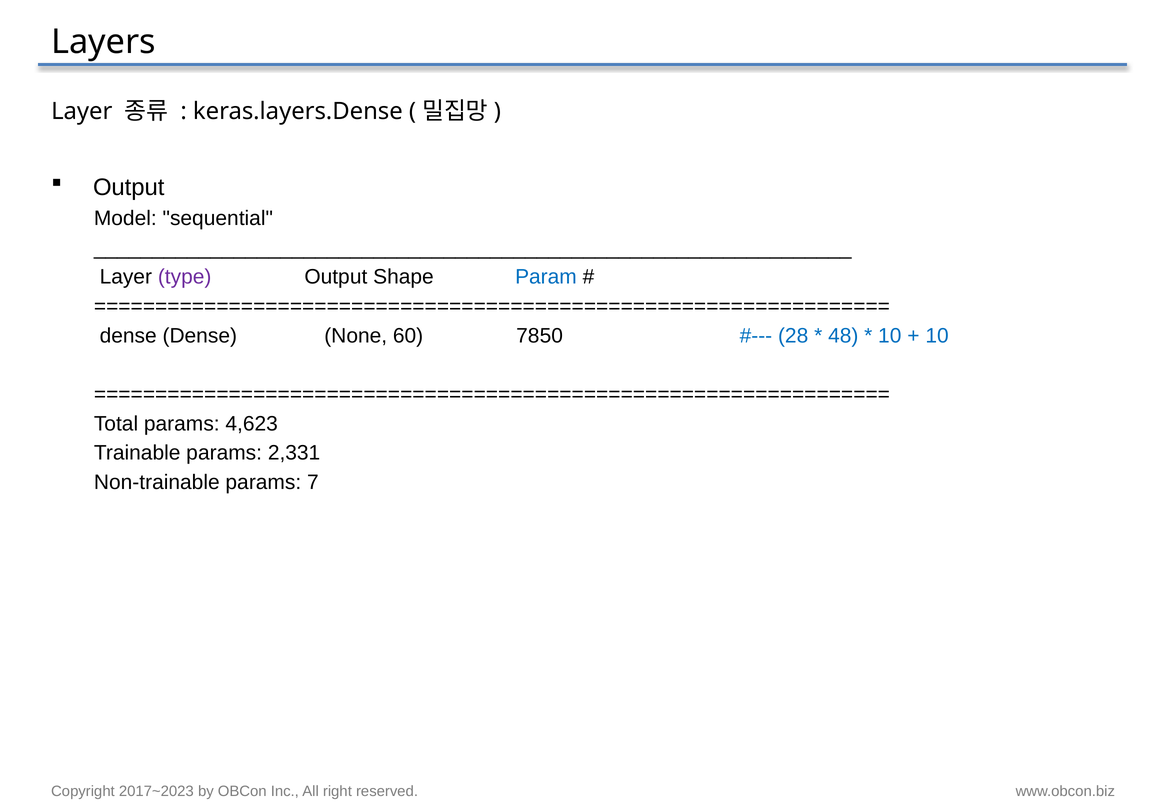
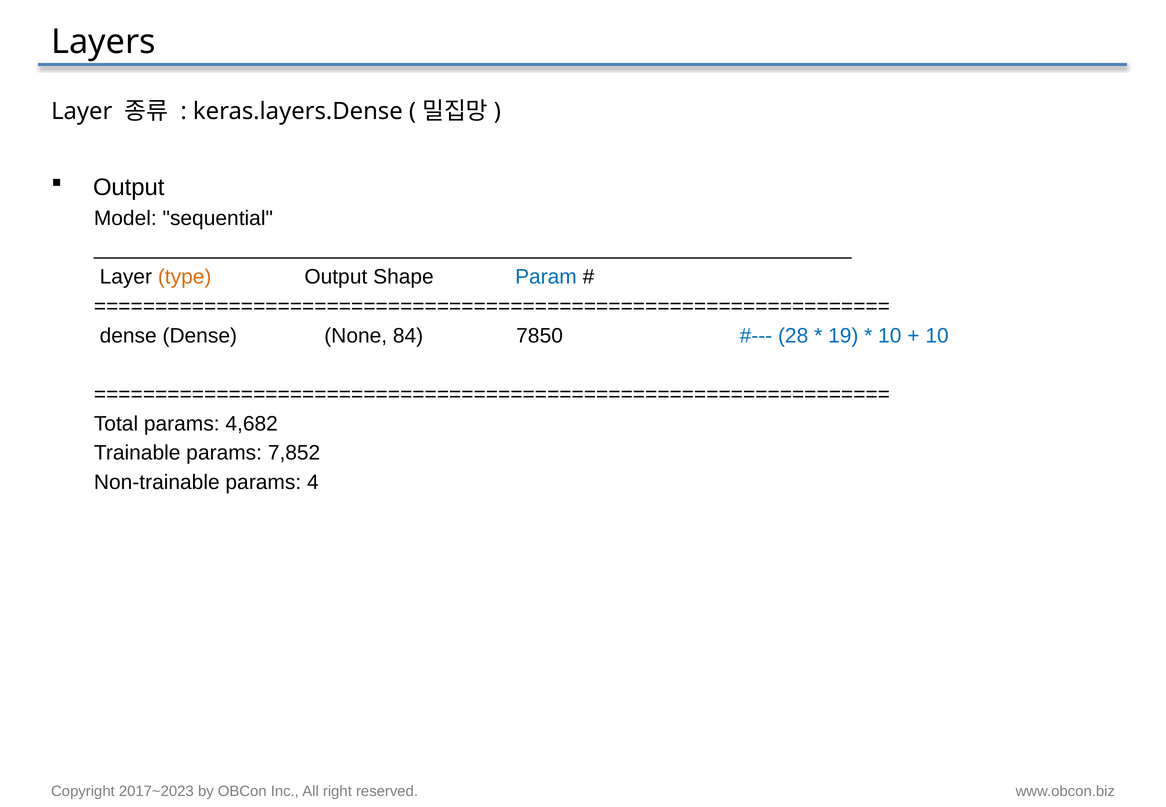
type colour: purple -> orange
60: 60 -> 84
48: 48 -> 19
4,623: 4,623 -> 4,682
2,331: 2,331 -> 7,852
7: 7 -> 4
